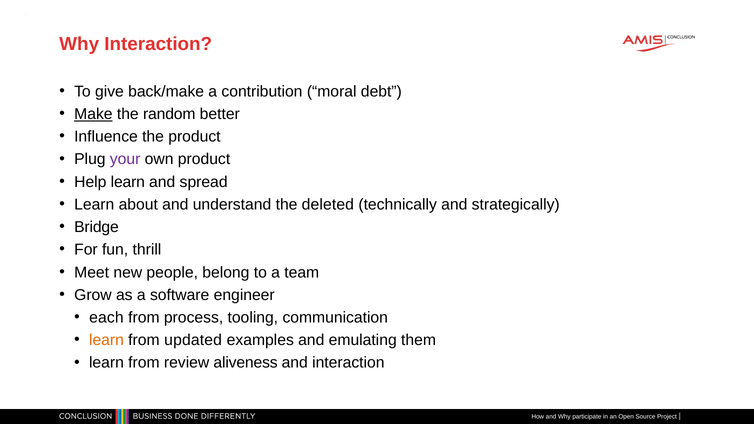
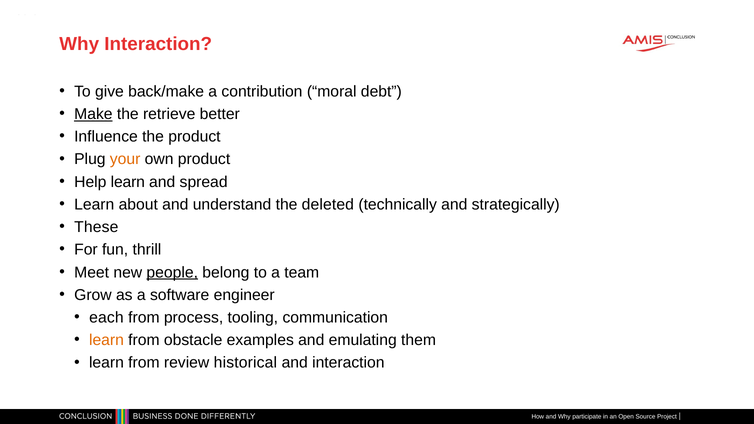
random: random -> retrieve
your colour: purple -> orange
Bridge: Bridge -> These
people underline: none -> present
updated: updated -> obstacle
aliveness: aliveness -> historical
